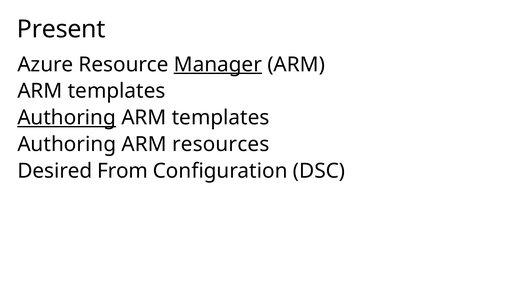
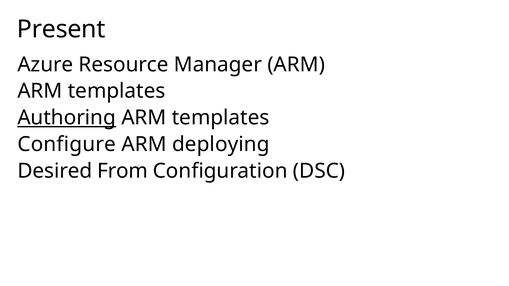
Manager underline: present -> none
Authoring at (67, 144): Authoring -> Configure
resources: resources -> deploying
